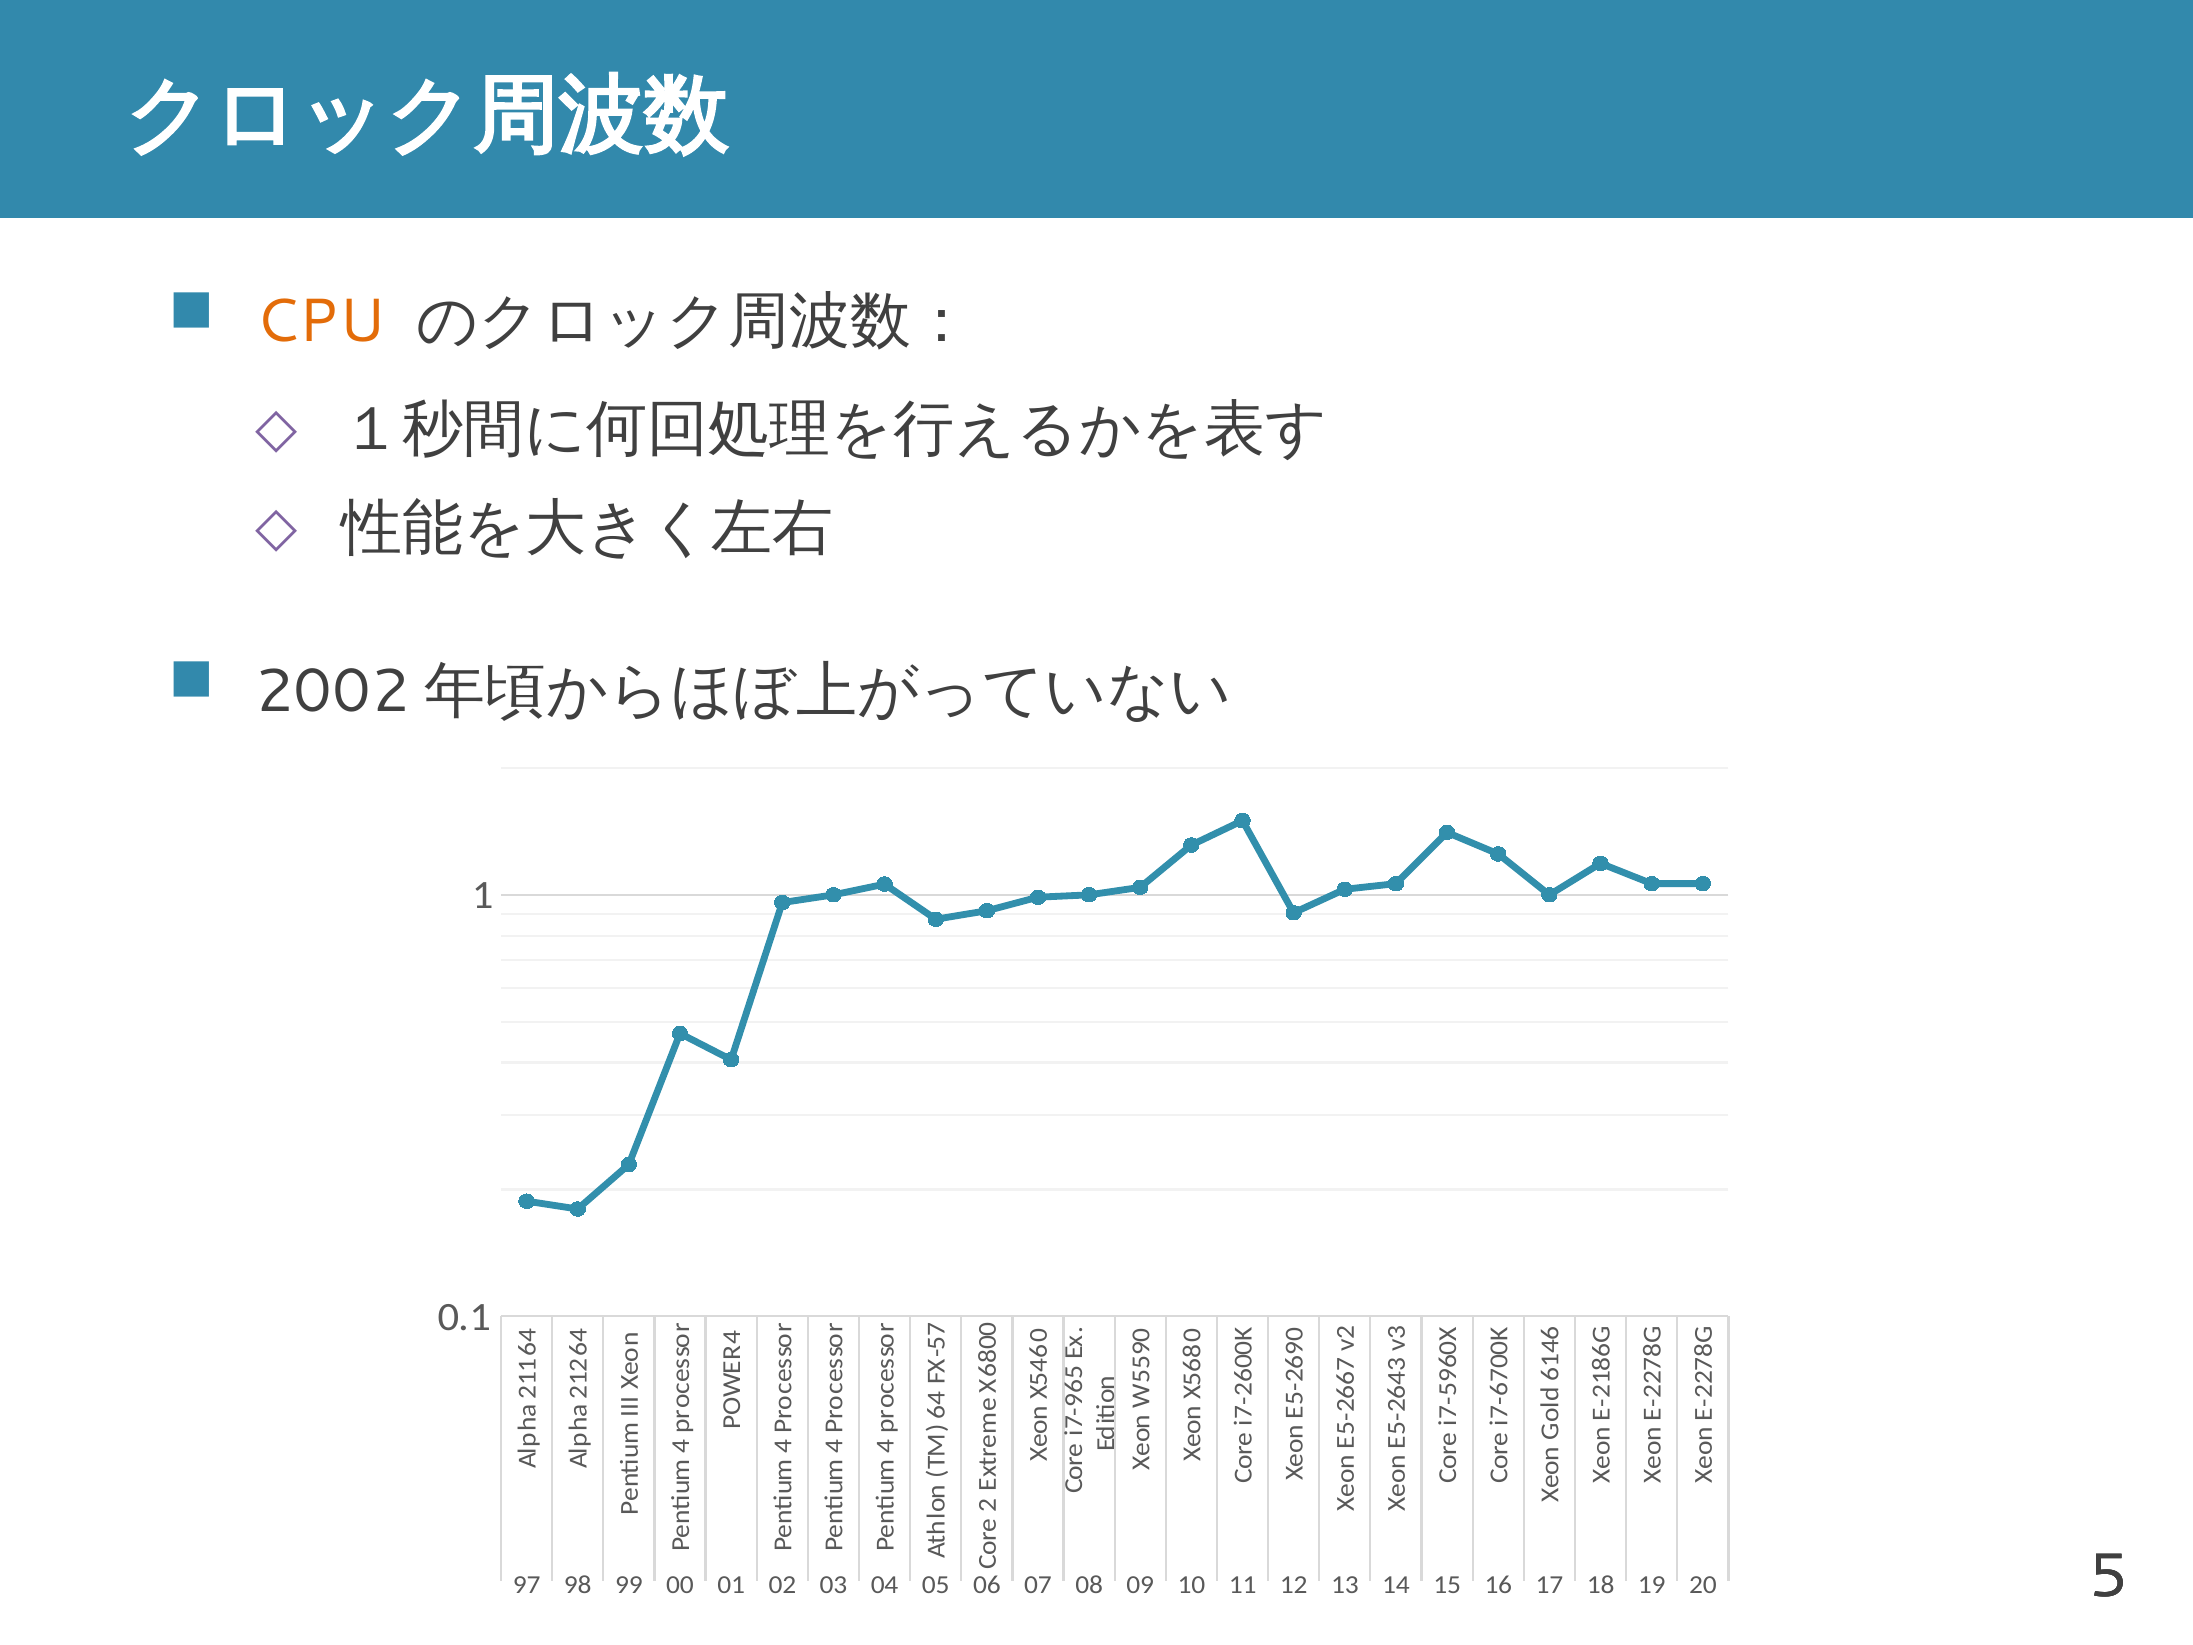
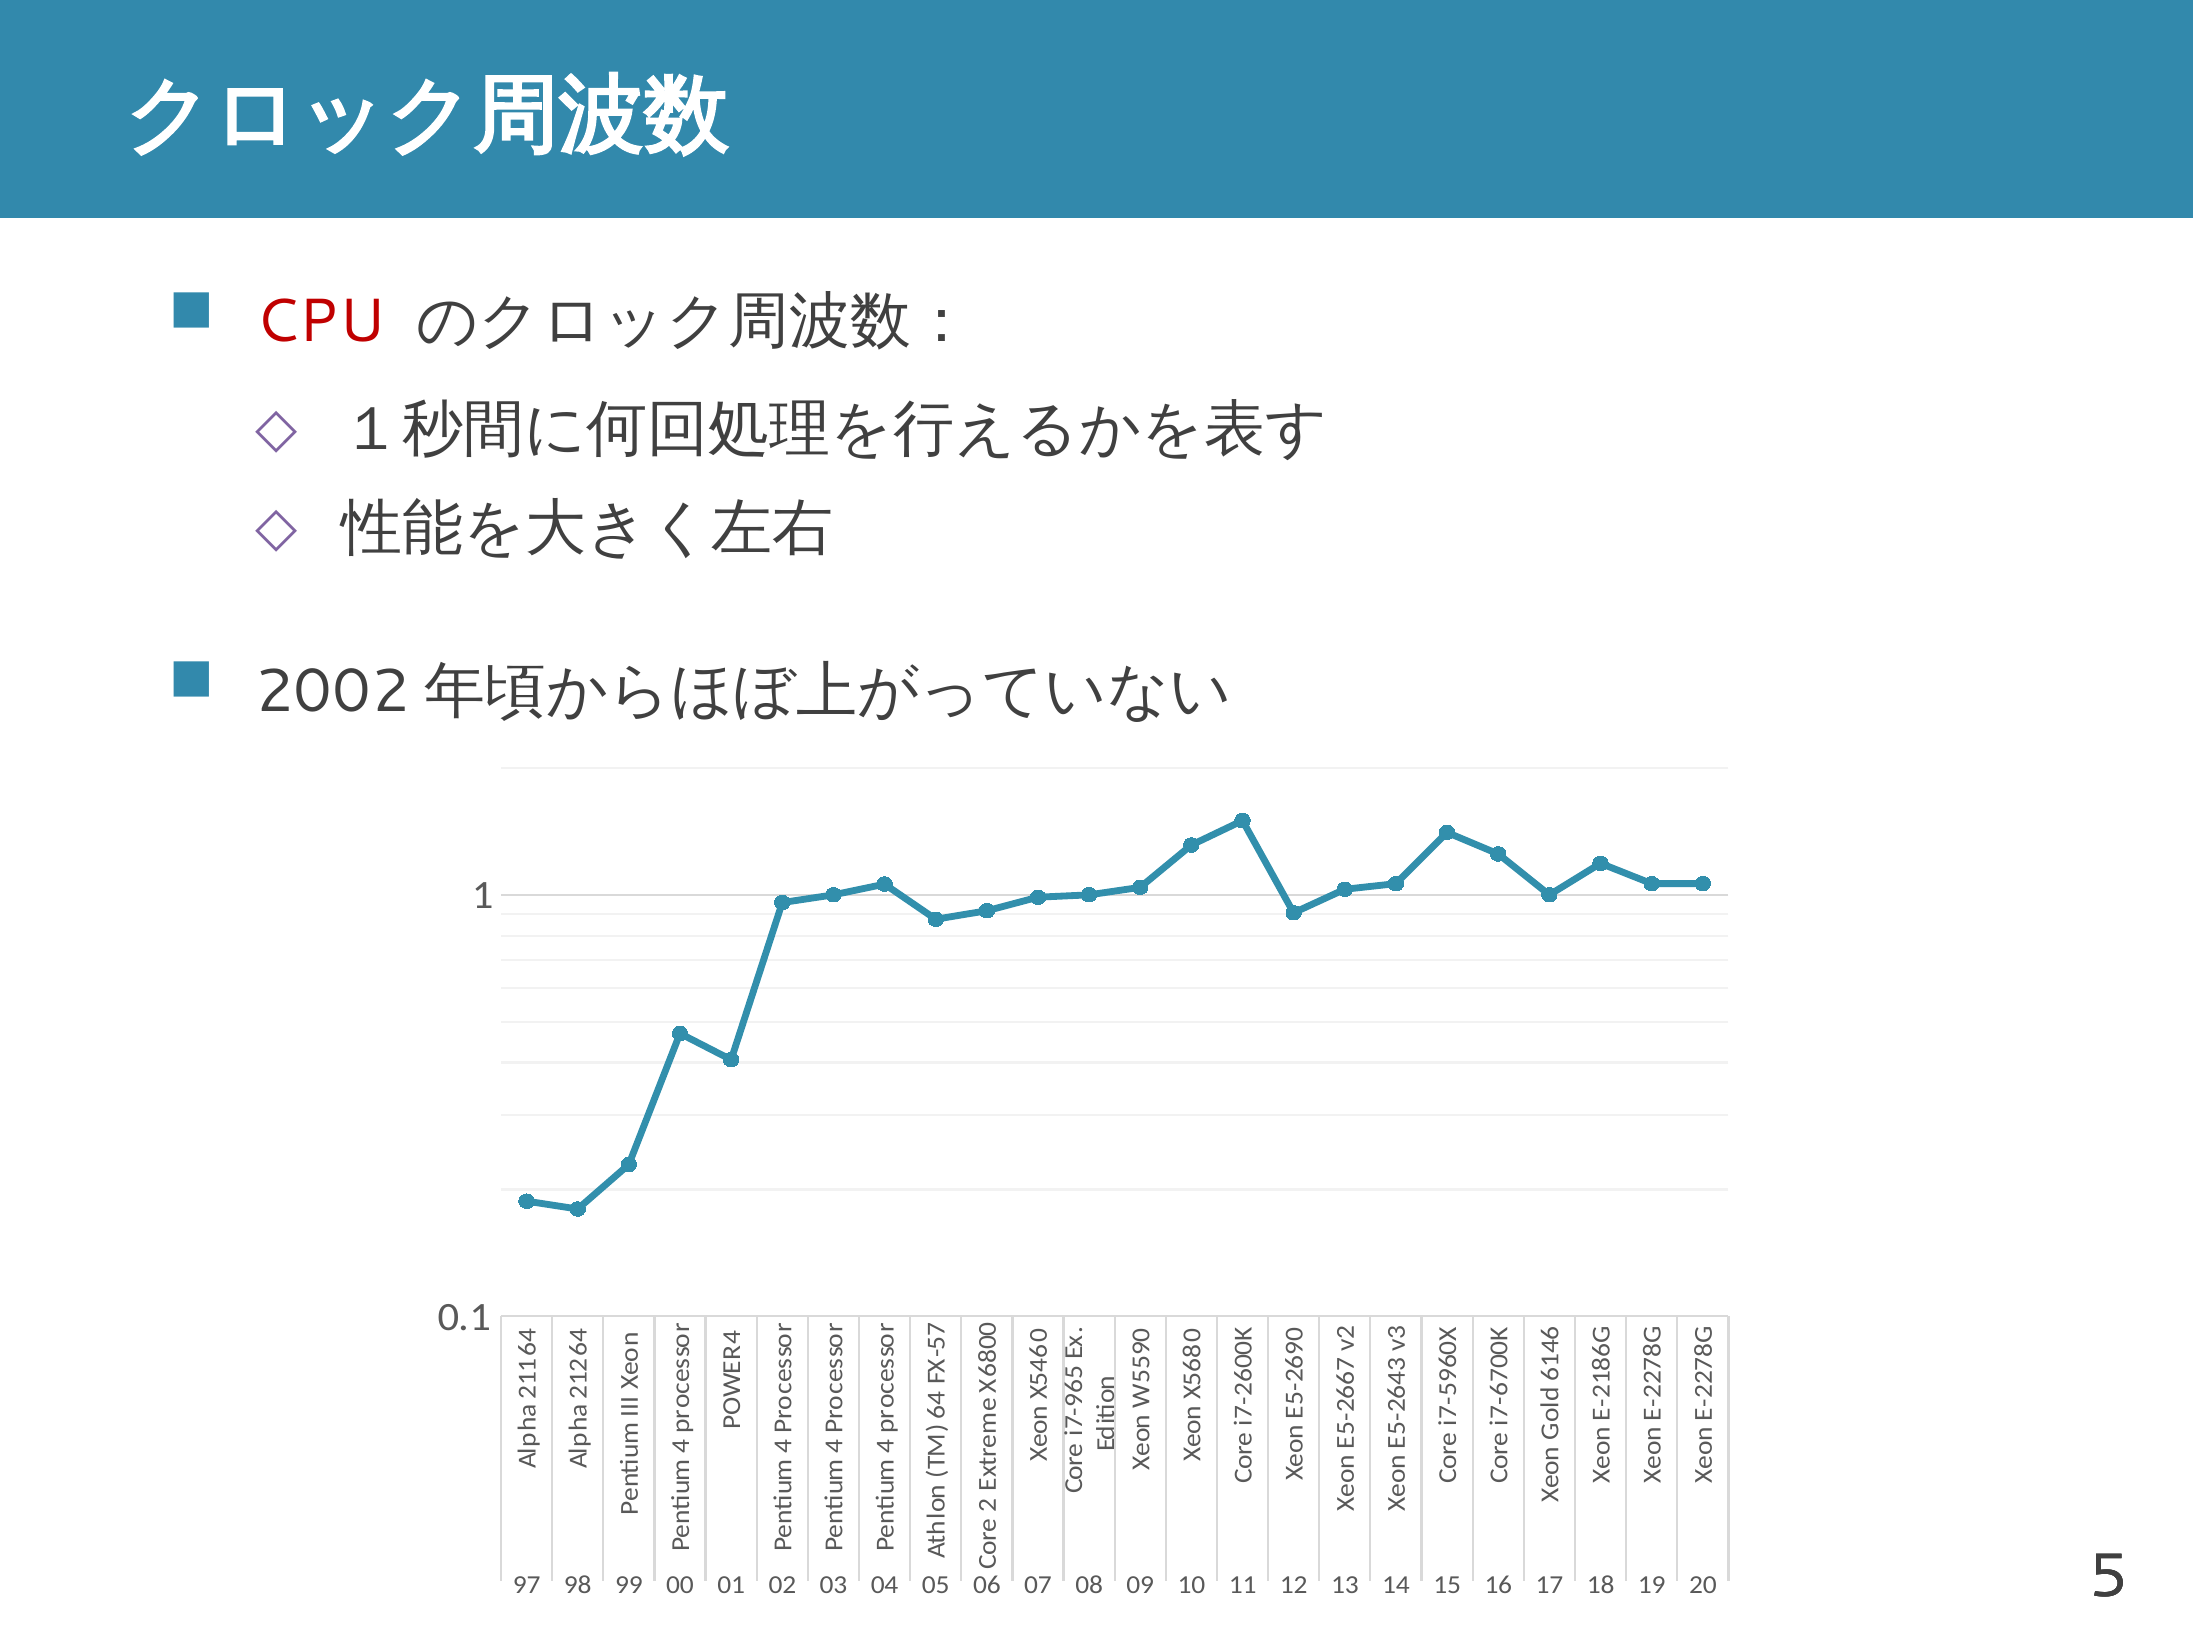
CPU colour: orange -> red
